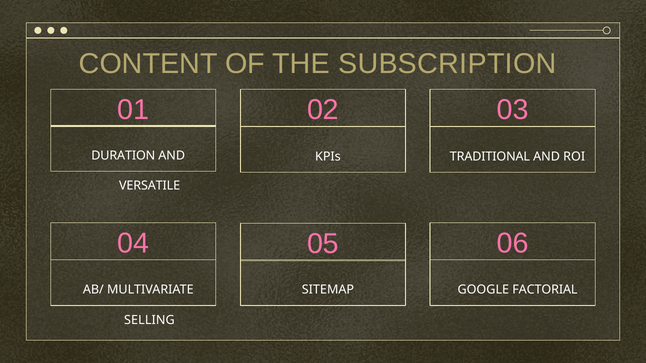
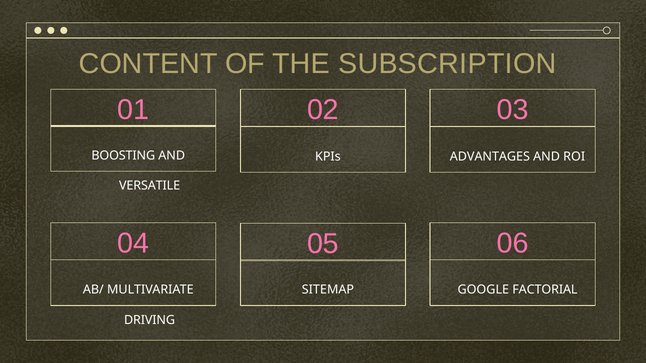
DURATION: DURATION -> BOOSTING
TRADITIONAL: TRADITIONAL -> ADVANTAGES
SELLING: SELLING -> DRIVING
